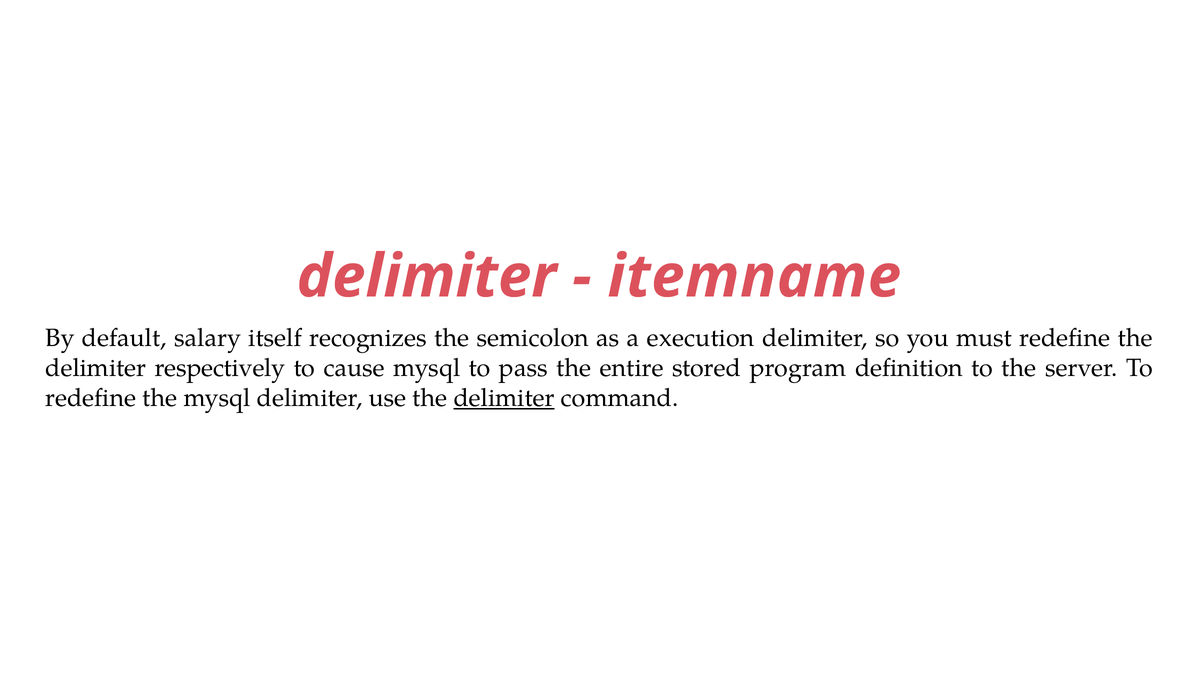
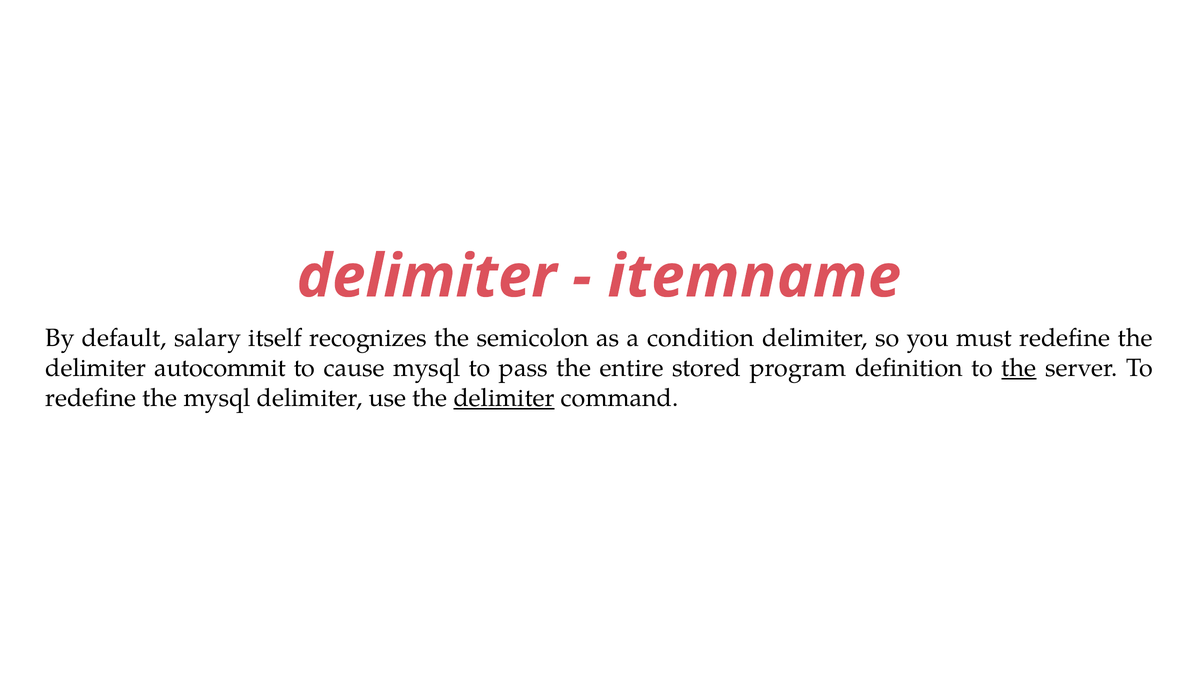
execution: execution -> condition
respectively: respectively -> autocommit
the at (1019, 368) underline: none -> present
